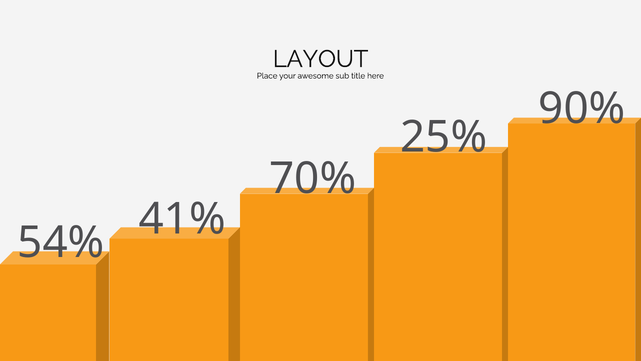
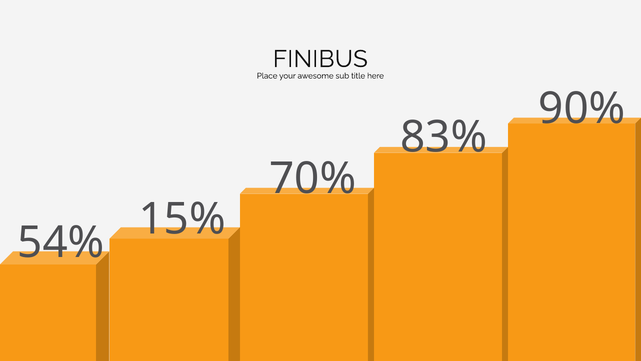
LAYOUT: LAYOUT -> FINIBUS
25%: 25% -> 83%
41%: 41% -> 15%
